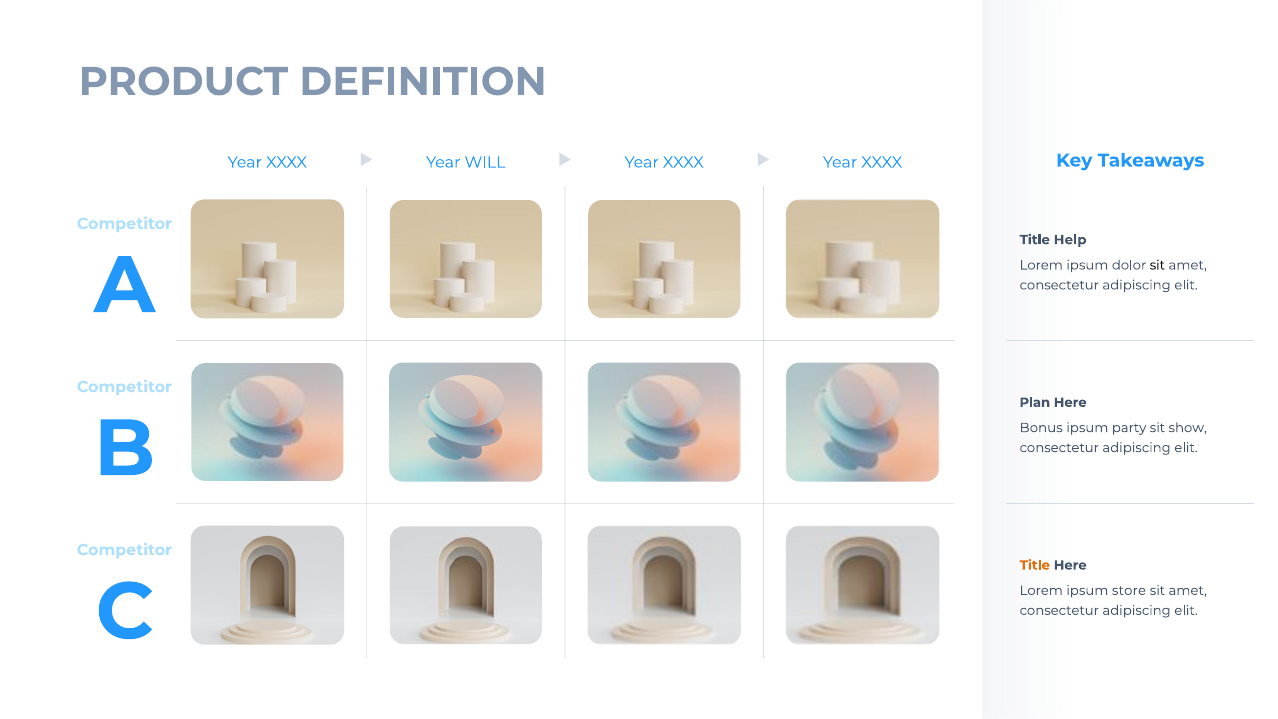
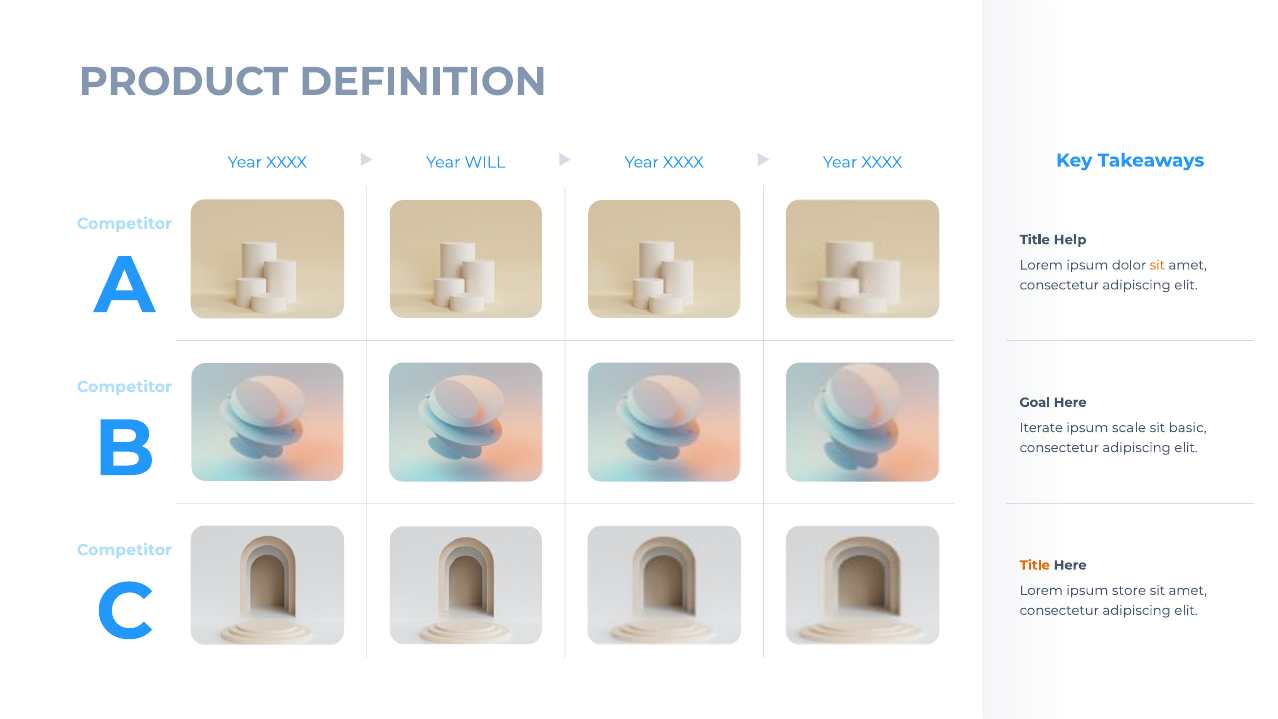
sit at (1157, 265) colour: black -> orange
Plan: Plan -> Goal
Bonus: Bonus -> Iterate
party: party -> scale
show: show -> basic
